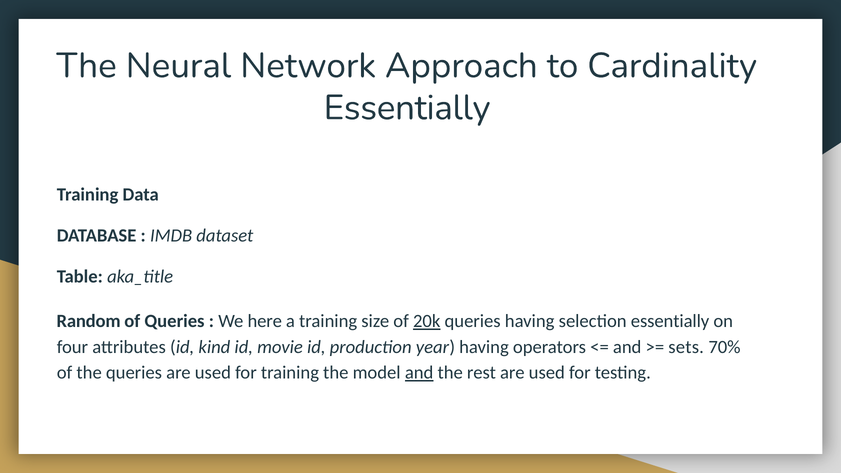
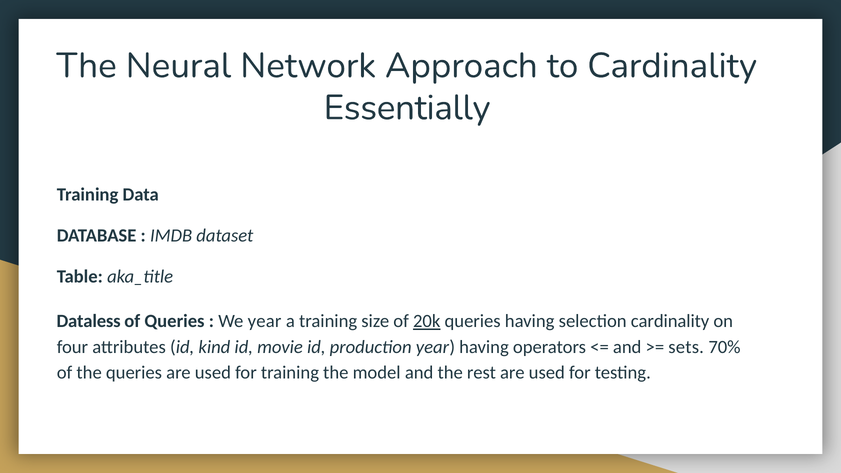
Random: Random -> Dataless
We here: here -> year
selection essentially: essentially -> cardinality
and at (419, 373) underline: present -> none
